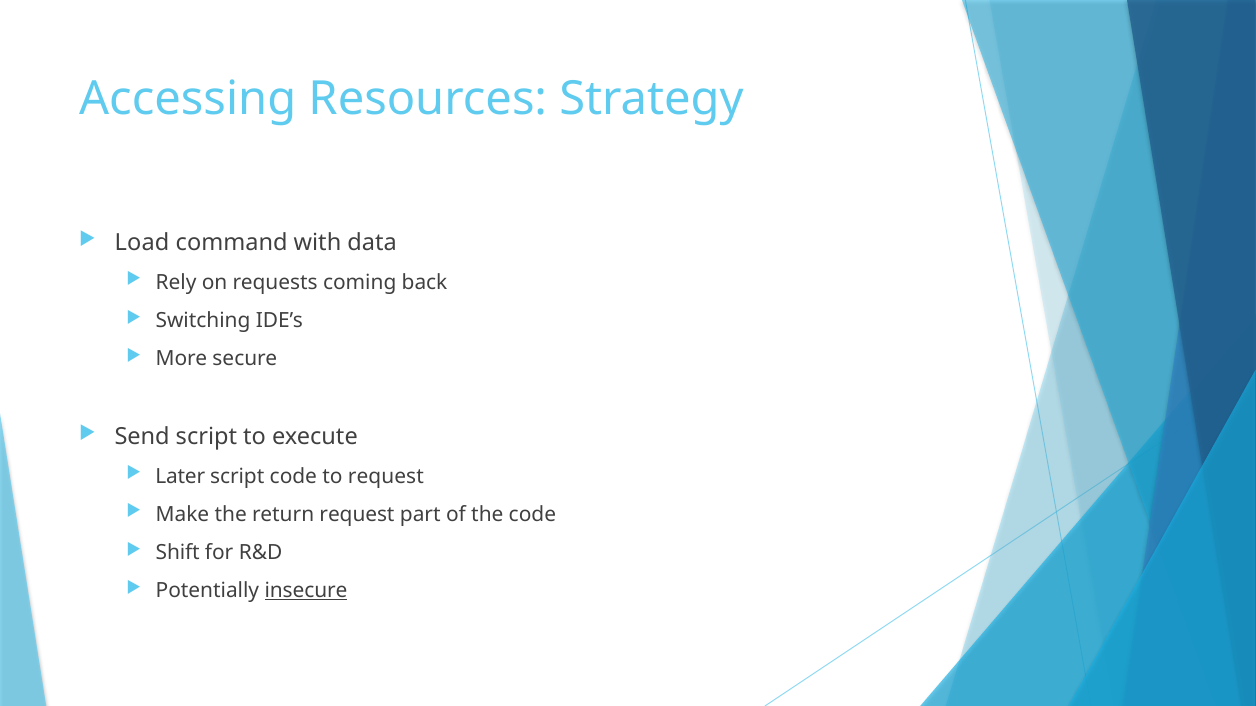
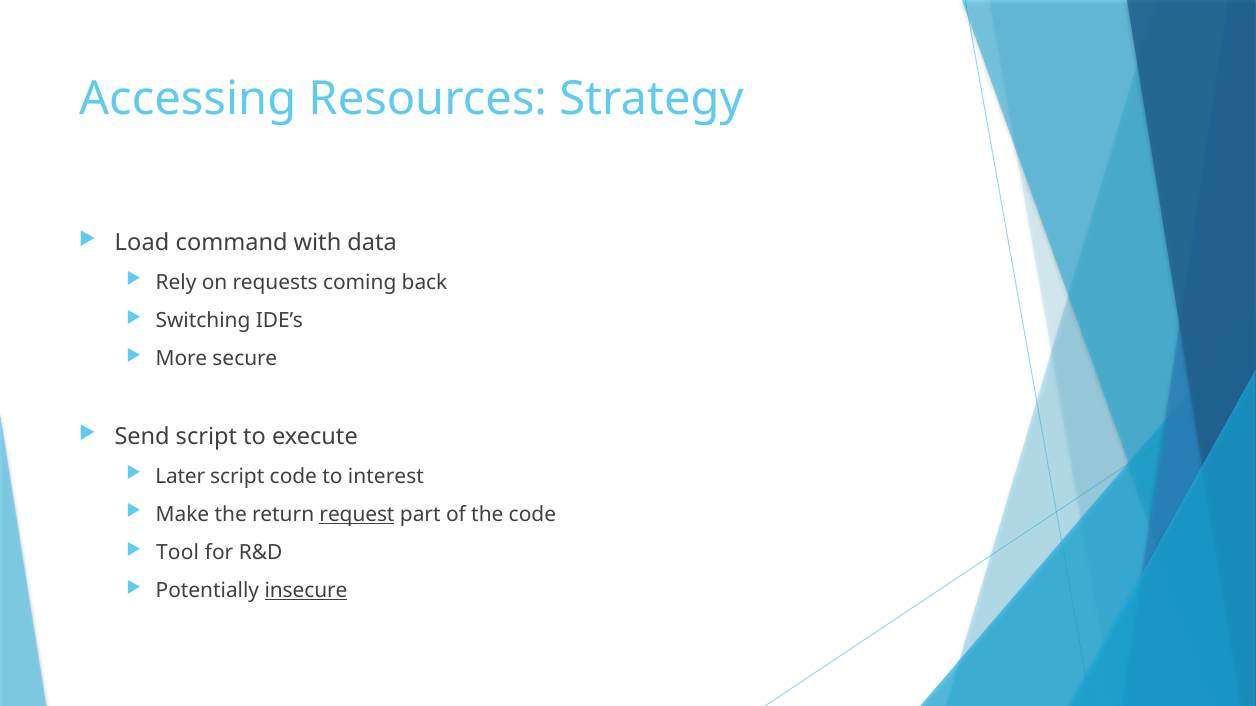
to request: request -> interest
request at (357, 515) underline: none -> present
Shift: Shift -> Tool
